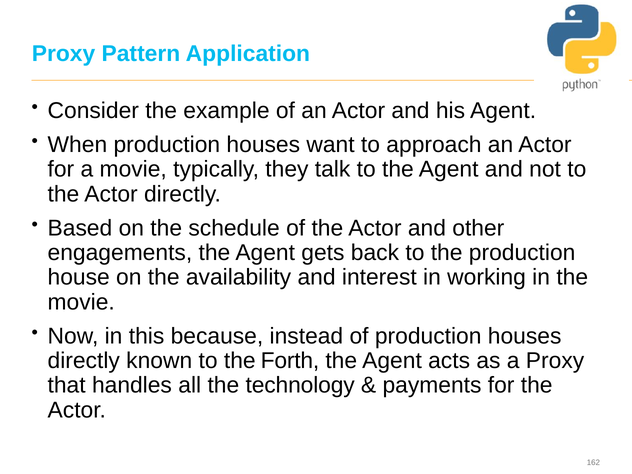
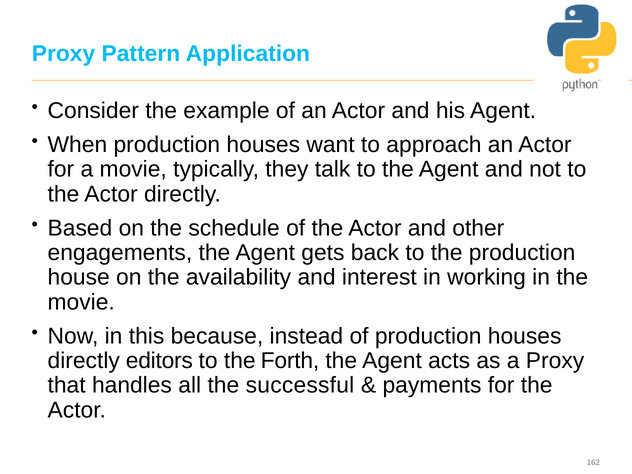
known: known -> editors
technology: technology -> successful
